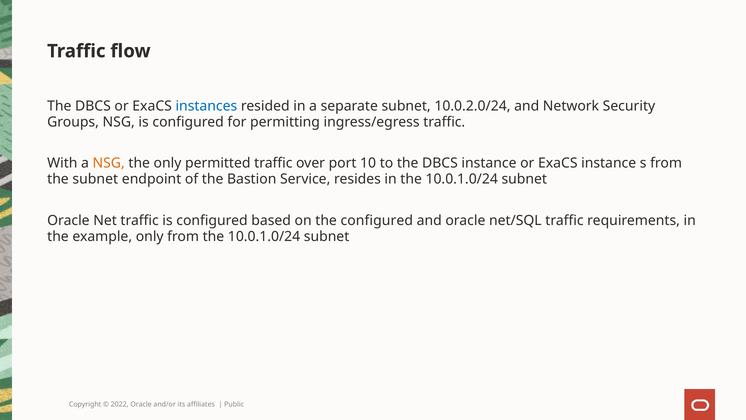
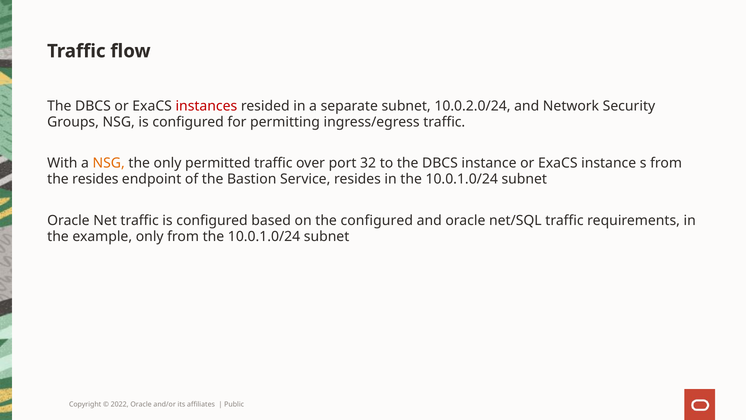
instances colour: blue -> red
10: 10 -> 32
the subnet: subnet -> resides
